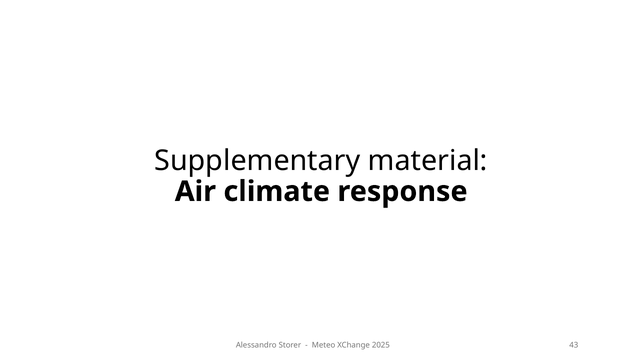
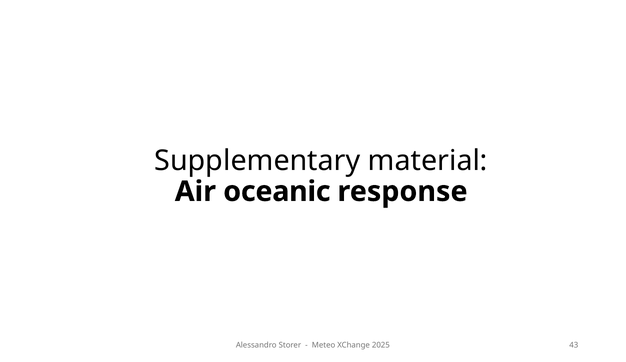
climate: climate -> oceanic
